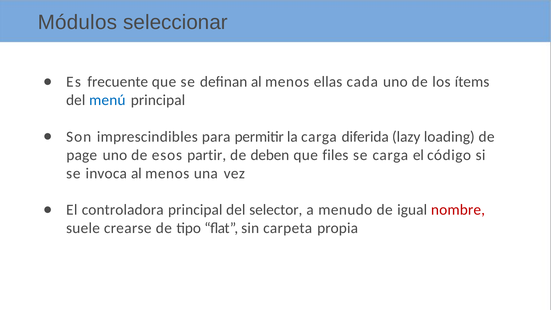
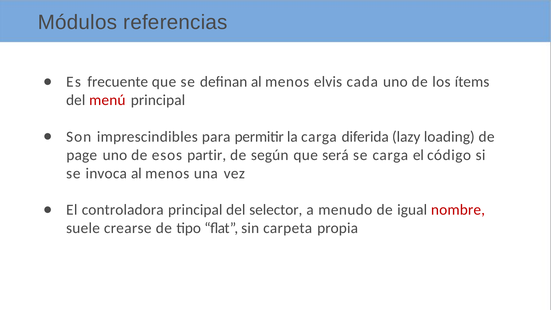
seleccionar: seleccionar -> referencias
ellas: ellas -> elvis
menú colour: blue -> red
deben: deben -> según
files: files -> será
